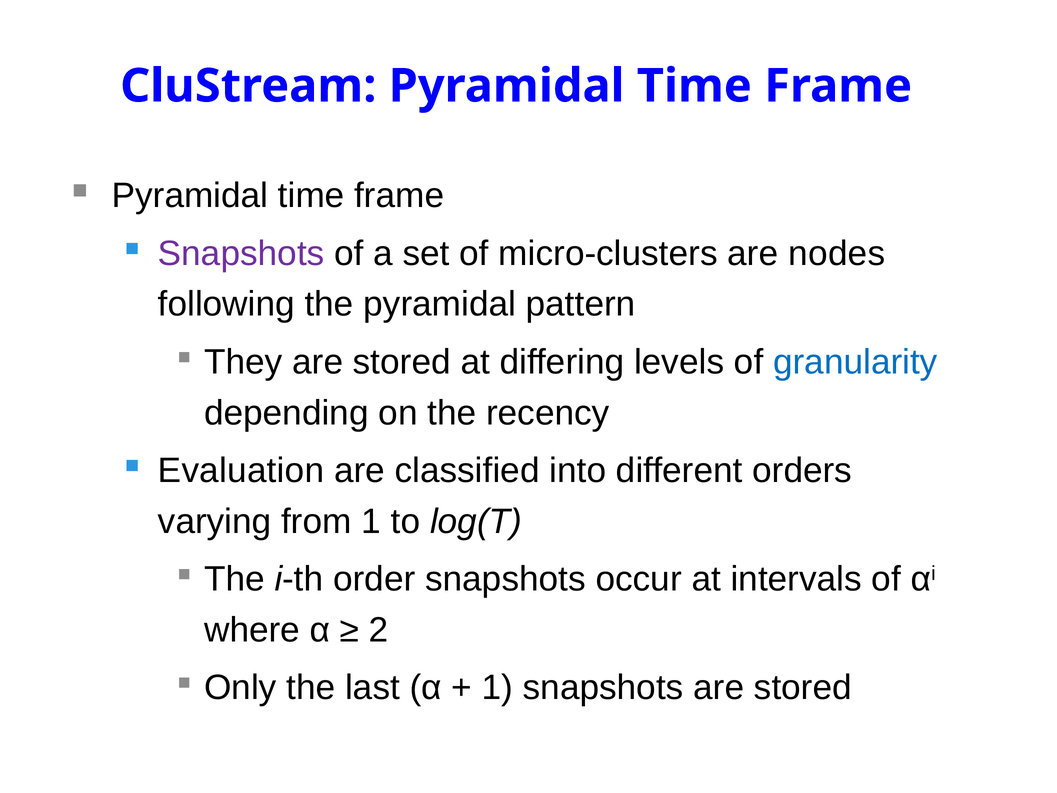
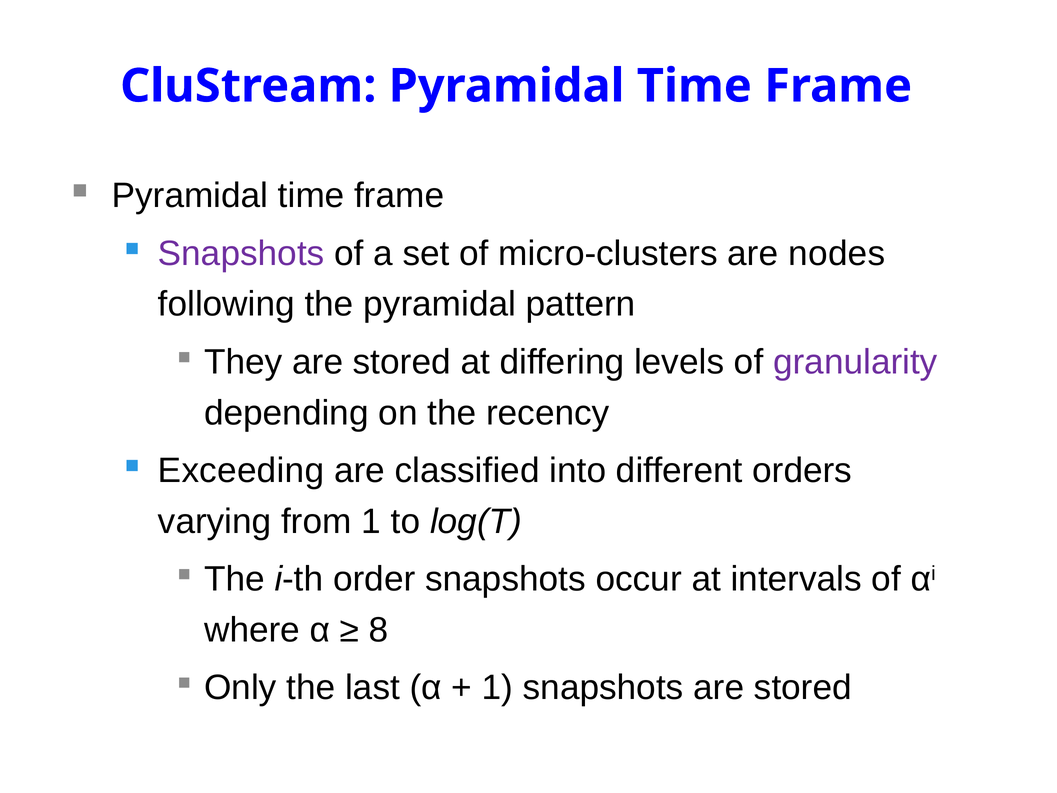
granularity colour: blue -> purple
Evaluation: Evaluation -> Exceeding
2: 2 -> 8
